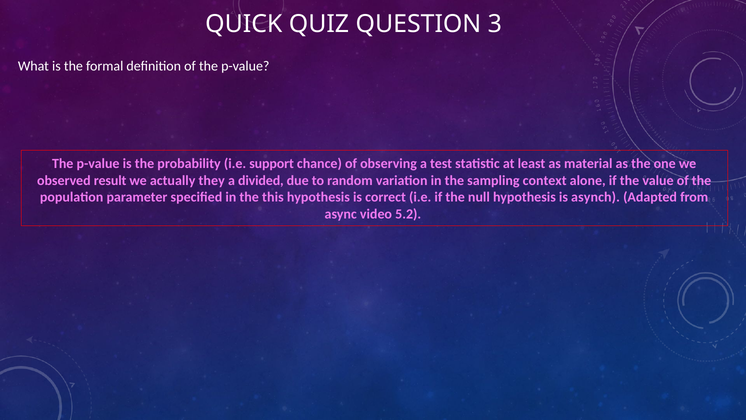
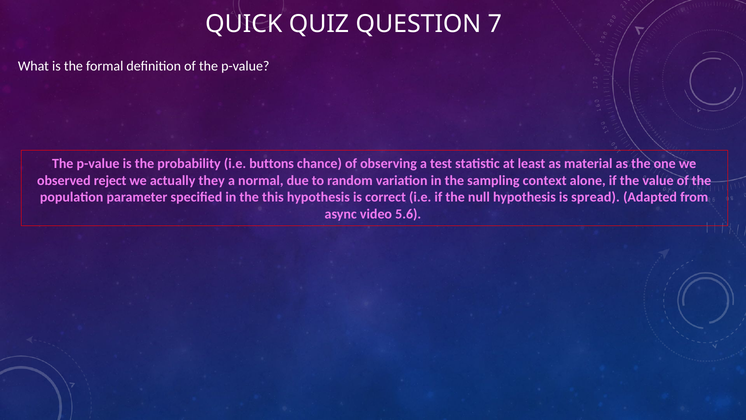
3: 3 -> 7
support: support -> buttons
result: result -> reject
divided: divided -> normal
asynch: asynch -> spread
5.2: 5.2 -> 5.6
